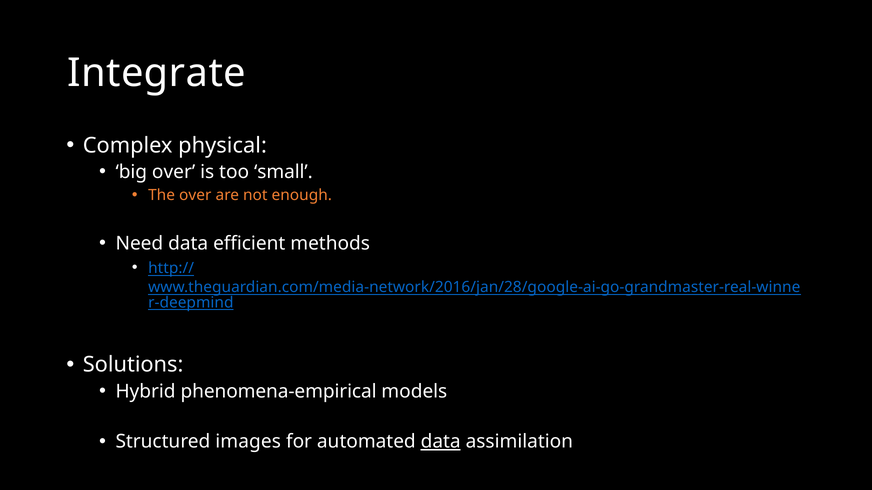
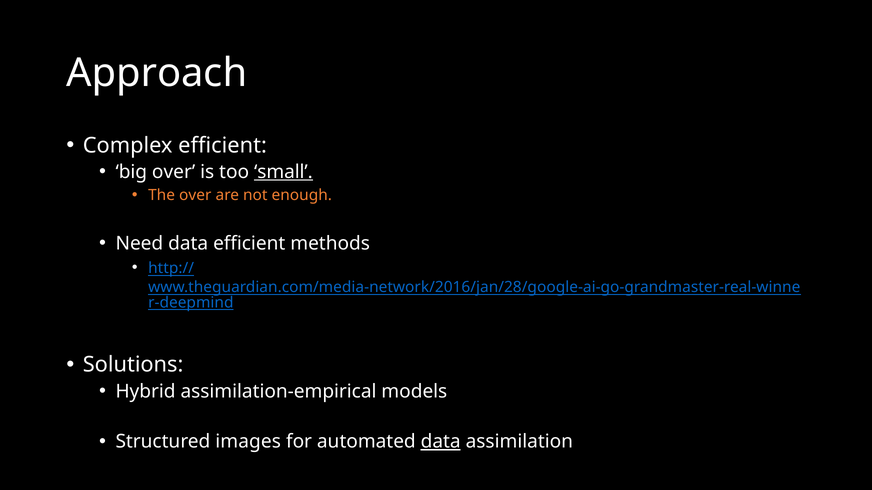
Integrate: Integrate -> Approach
Complex physical: physical -> efficient
small underline: none -> present
phenomena-empirical: phenomena-empirical -> assimilation-empirical
